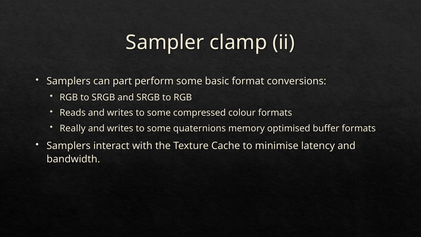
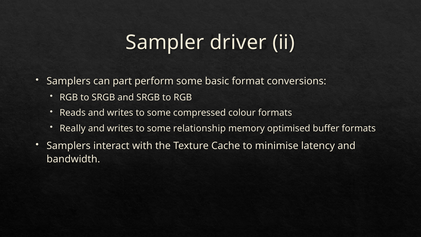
clamp: clamp -> driver
quaternions: quaternions -> relationship
